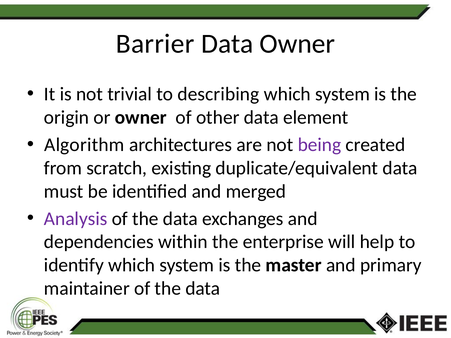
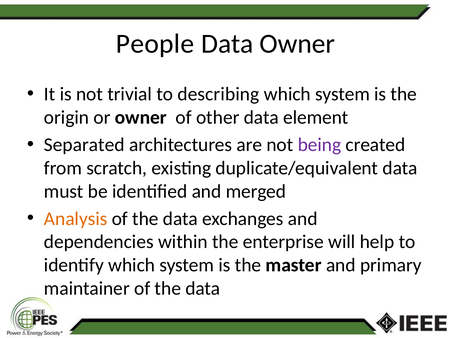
Barrier: Barrier -> People
Algorithm: Algorithm -> Separated
Analysis colour: purple -> orange
